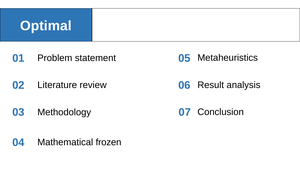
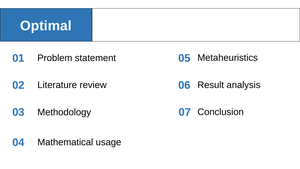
frozen: frozen -> usage
